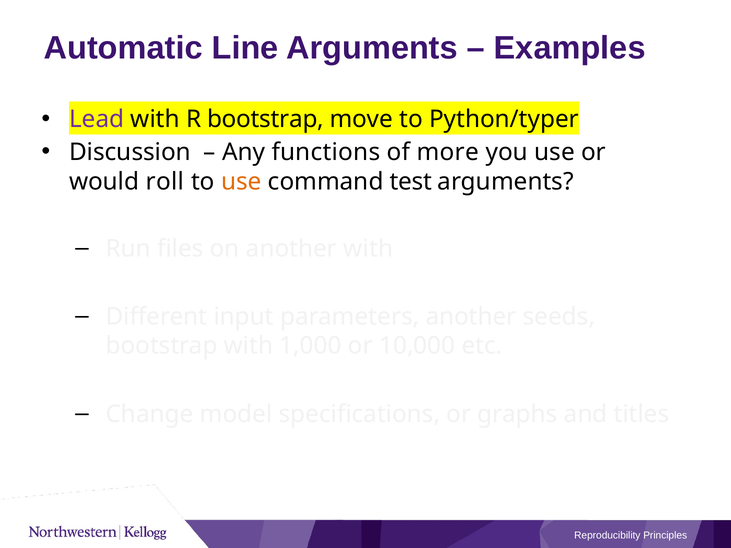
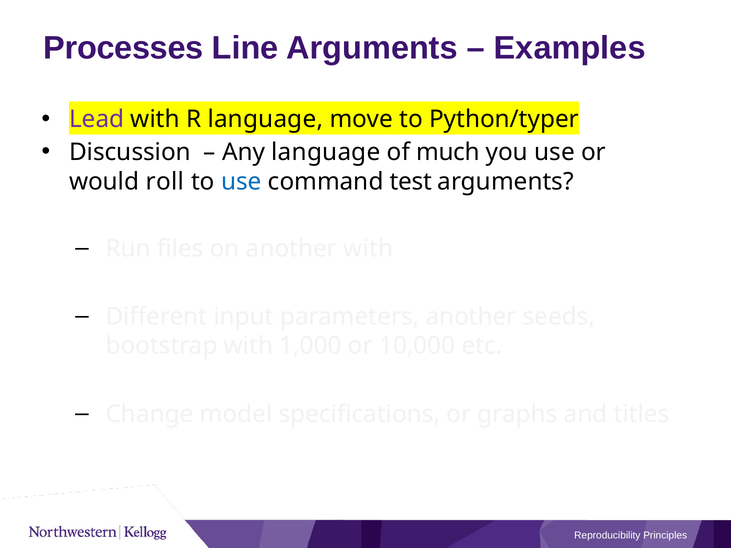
Automatic: Automatic -> Processes
R bootstrap: bootstrap -> language
Any functions: functions -> language
more: more -> much
use at (241, 182) colour: orange -> blue
